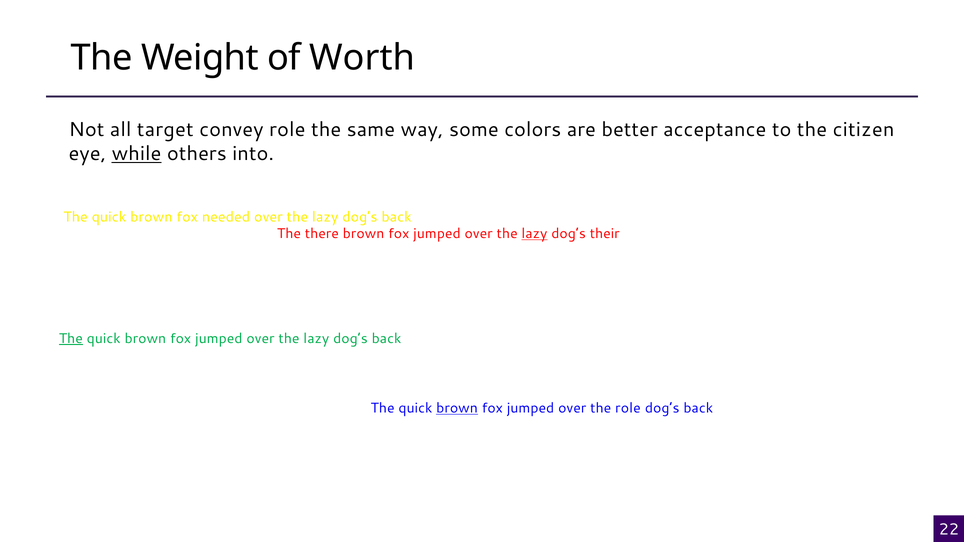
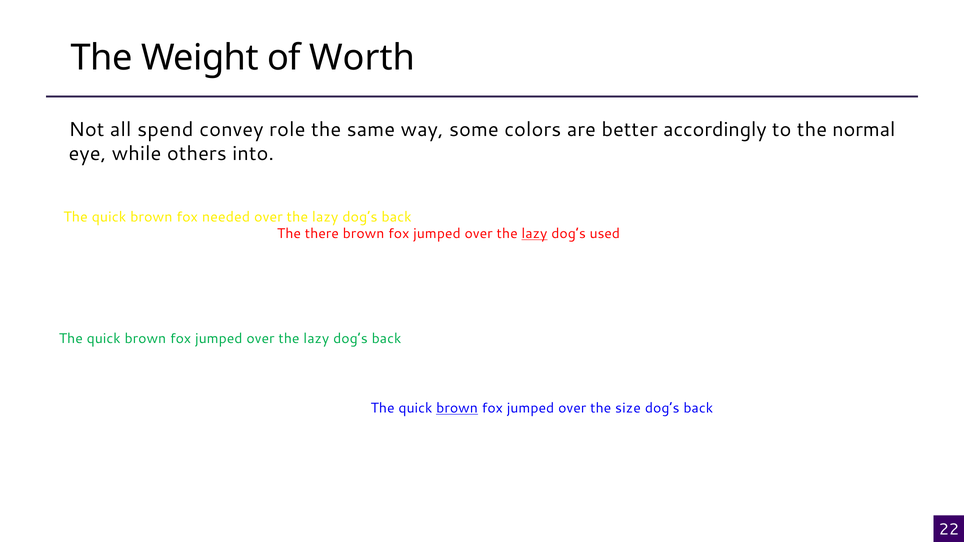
target: target -> spend
acceptance: acceptance -> accordingly
citizen: citizen -> normal
while underline: present -> none
their: their -> used
The at (71, 339) underline: present -> none
the role: role -> size
